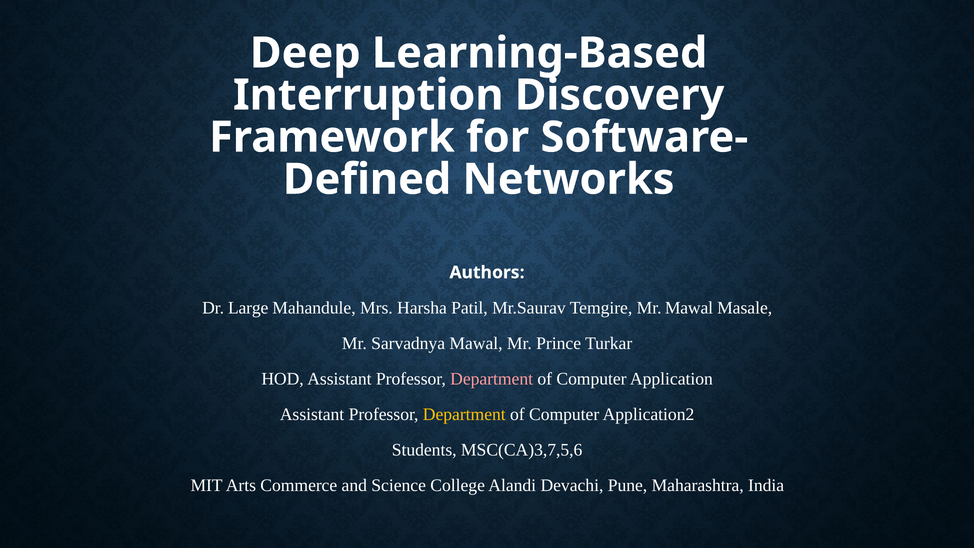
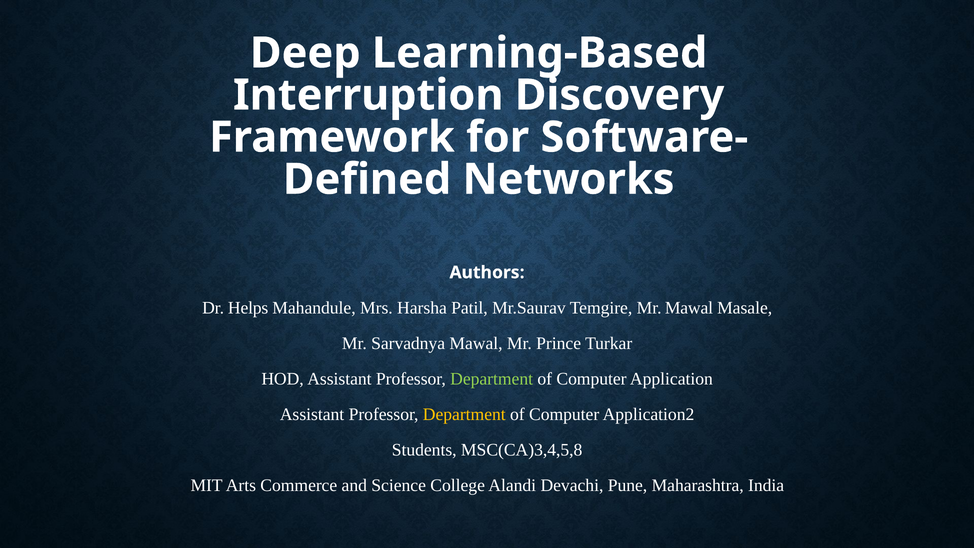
Large: Large -> Helps
Department at (492, 379) colour: pink -> light green
MSC(CA)3,7,5,6: MSC(CA)3,7,5,6 -> MSC(CA)3,4,5,8
